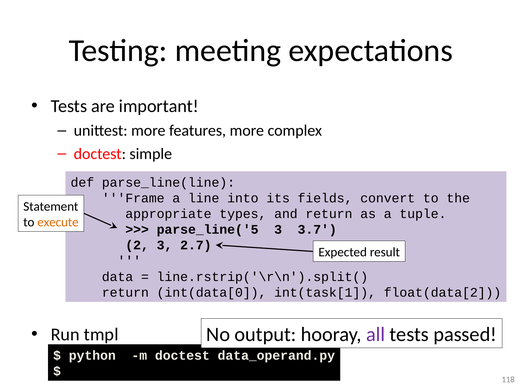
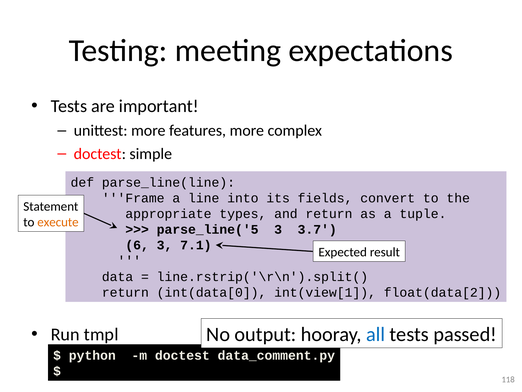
2: 2 -> 6
2.7: 2.7 -> 7.1
int(task[1: int(task[1 -> int(view[1
all colour: purple -> blue
data_operand.py: data_operand.py -> data_comment.py
